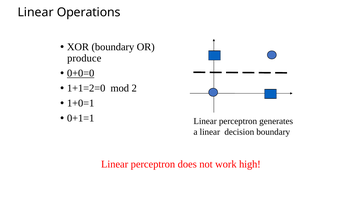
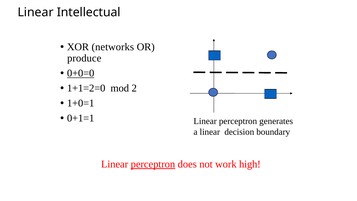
Operations: Operations -> Intellectual
XOR boundary: boundary -> networks
perceptron at (153, 164) underline: none -> present
